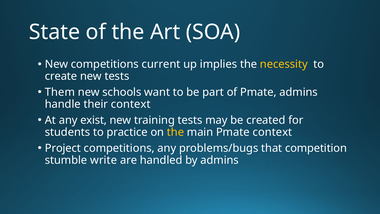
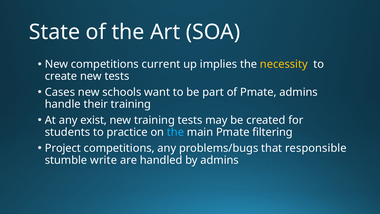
Them: Them -> Cases
their context: context -> training
the at (176, 132) colour: yellow -> light blue
Pmate context: context -> filtering
competition: competition -> responsible
